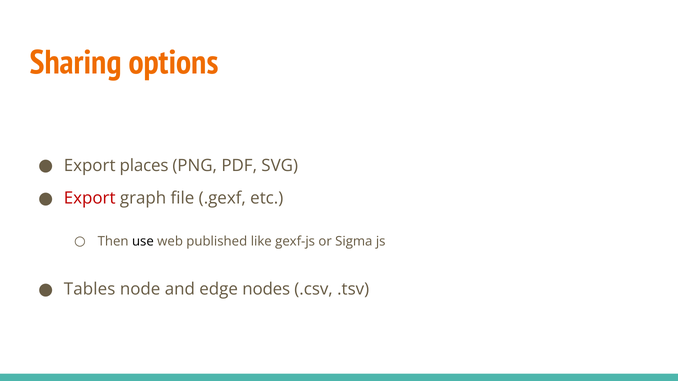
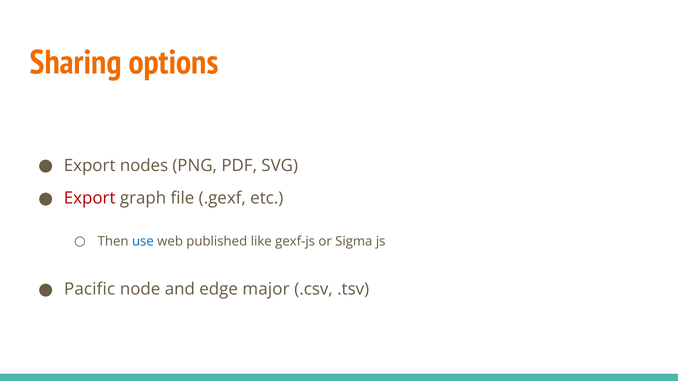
places: places -> nodes
use colour: black -> blue
Tables: Tables -> Pacific
nodes: nodes -> major
